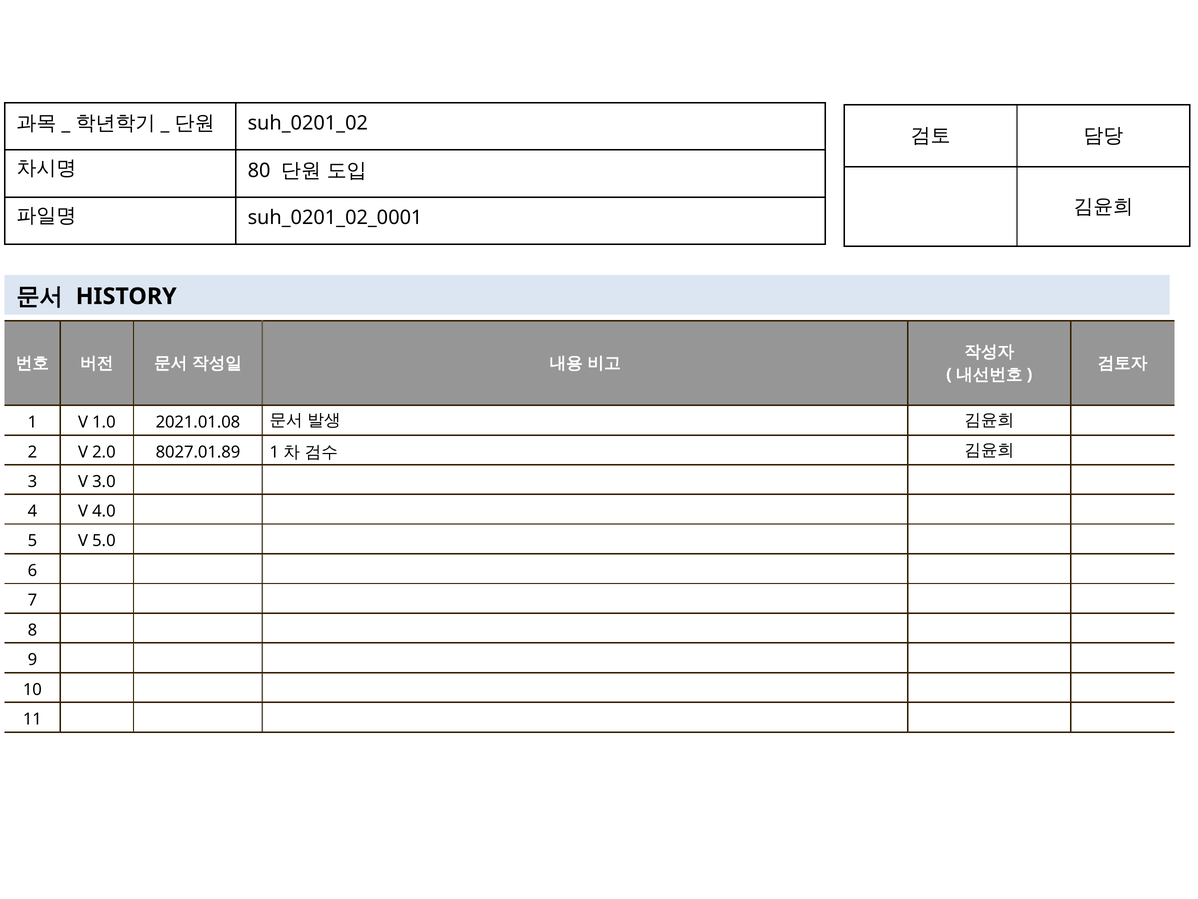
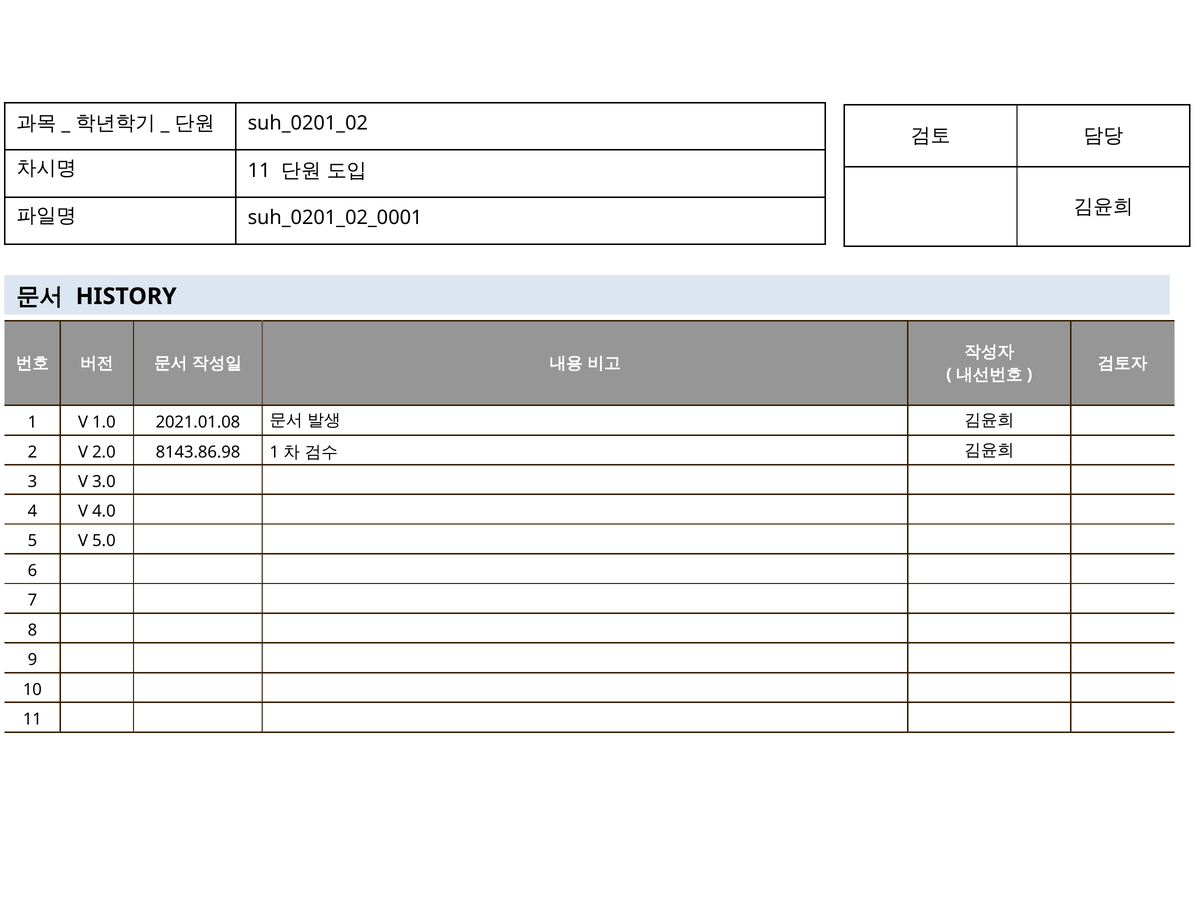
80 at (259, 170): 80 -> 11
8027.01.89: 8027.01.89 -> 8143.86.98
